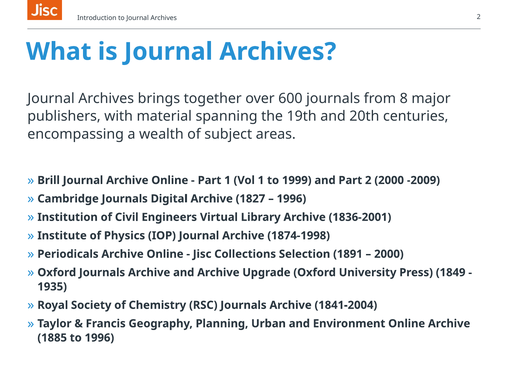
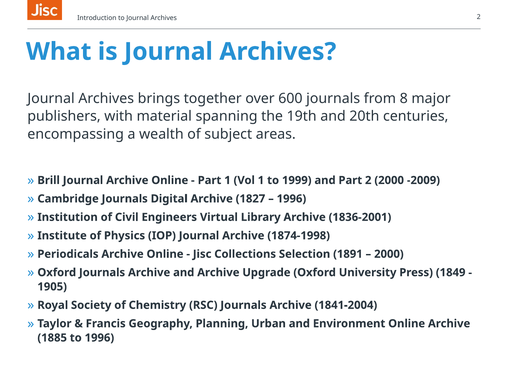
1935: 1935 -> 1905
